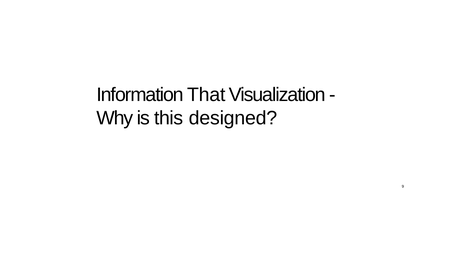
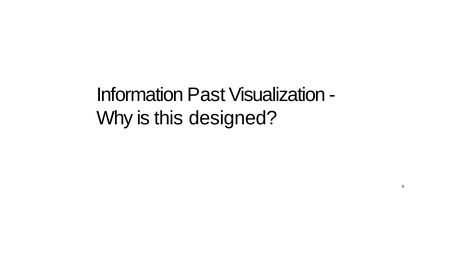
That: That -> Past
